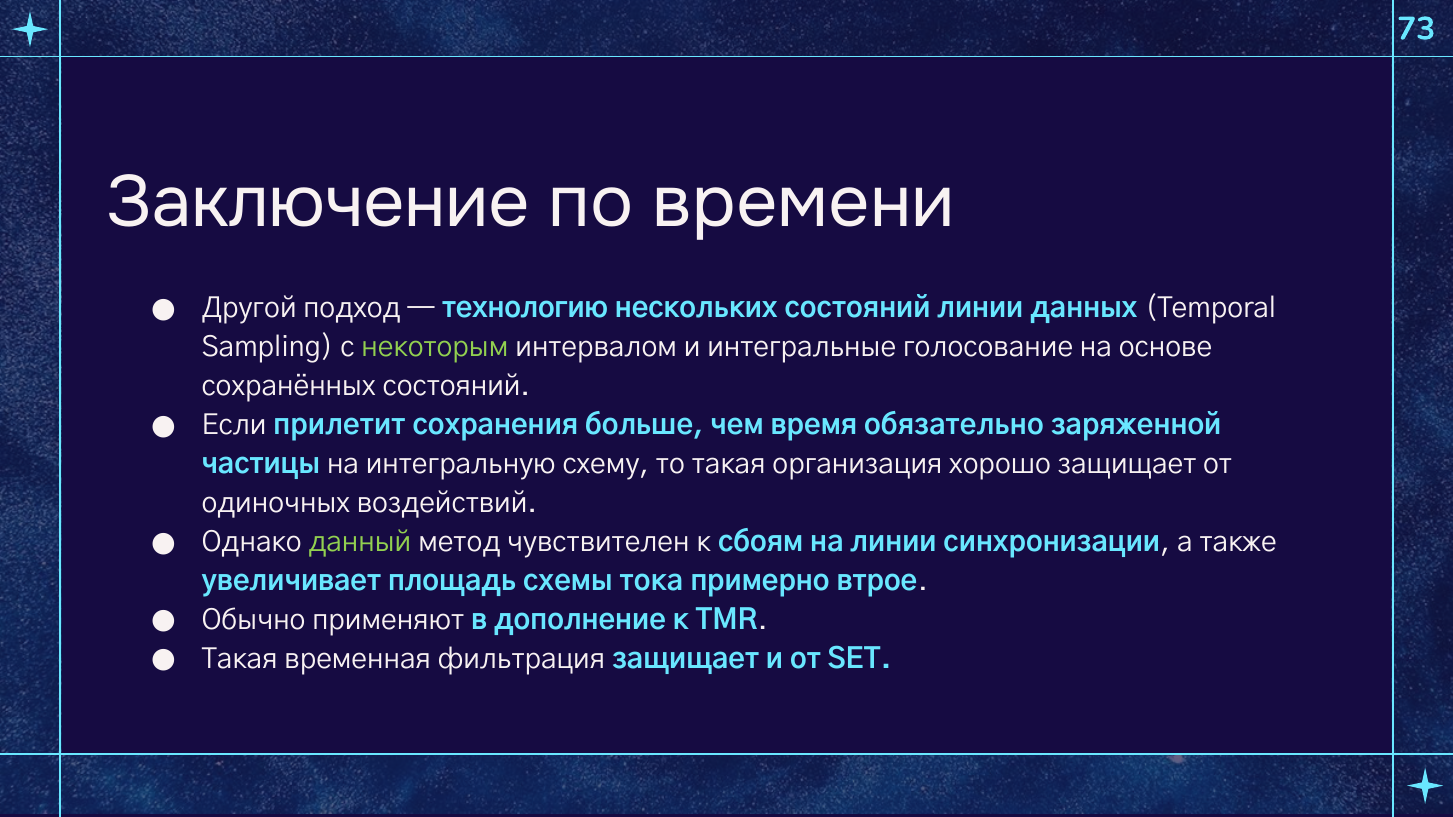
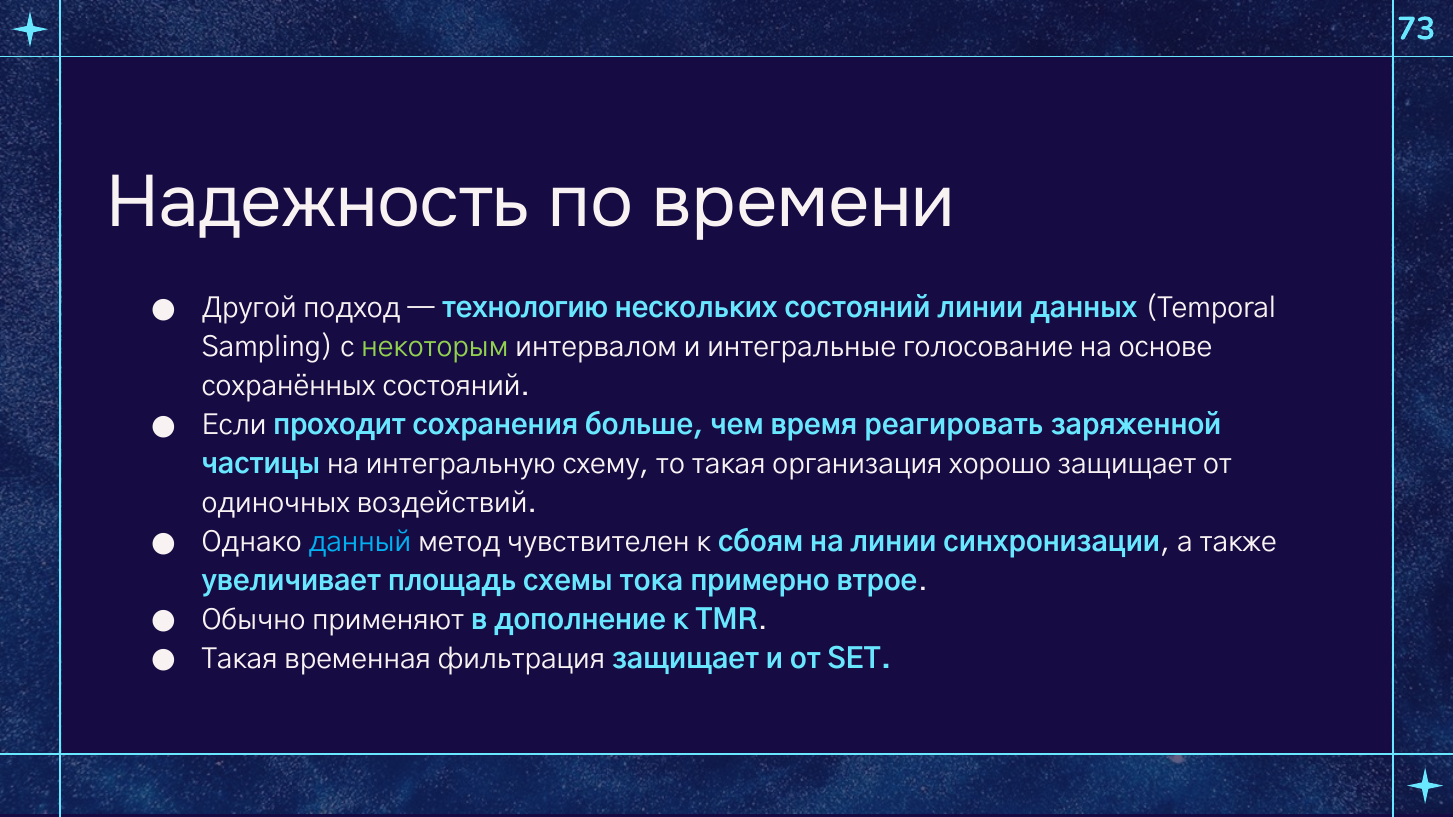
Заключение: Заключение -> Надежность
прилетит: прилетит -> проходит
обязательно: обязательно -> реагировать
данный colour: light green -> light blue
